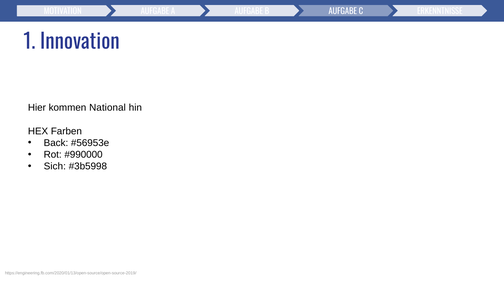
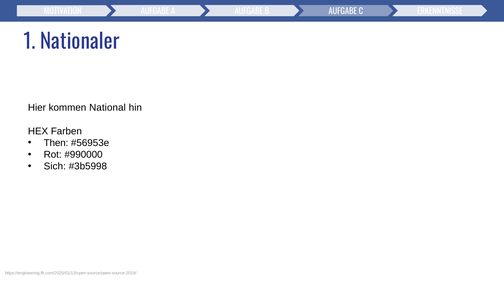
Innovation: Innovation -> Nationaler
Back: Back -> Then
